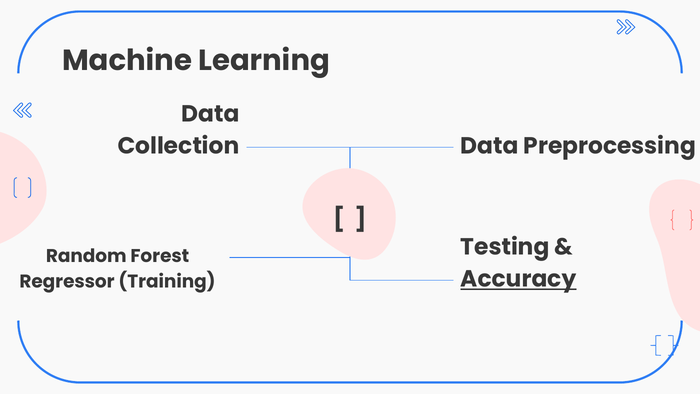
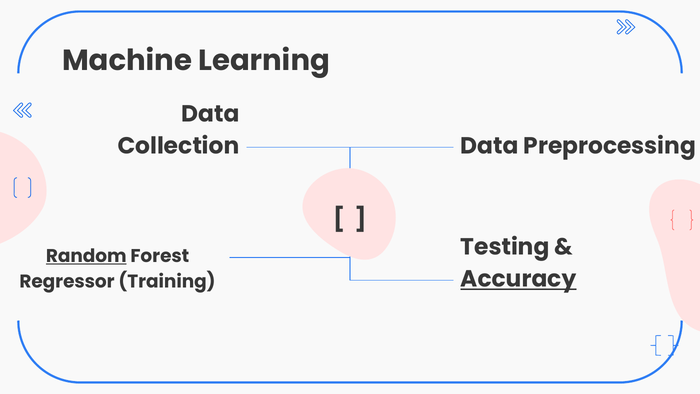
Random underline: none -> present
